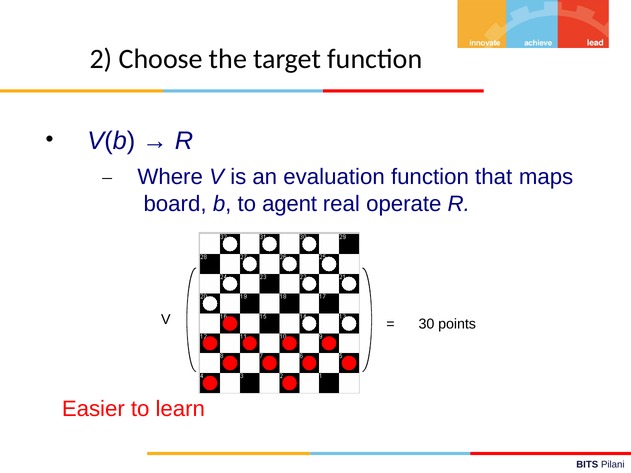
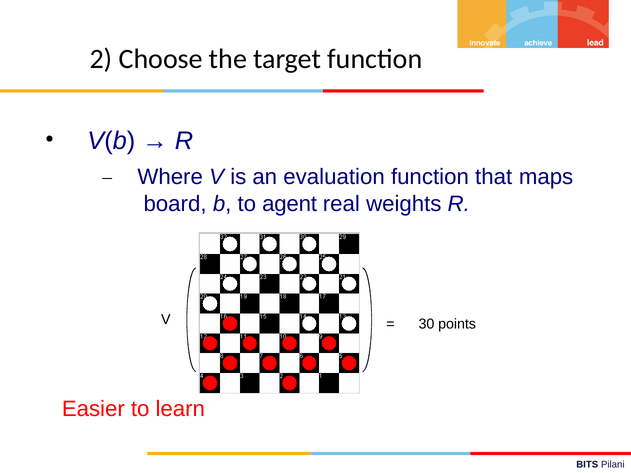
operate: operate -> weights
